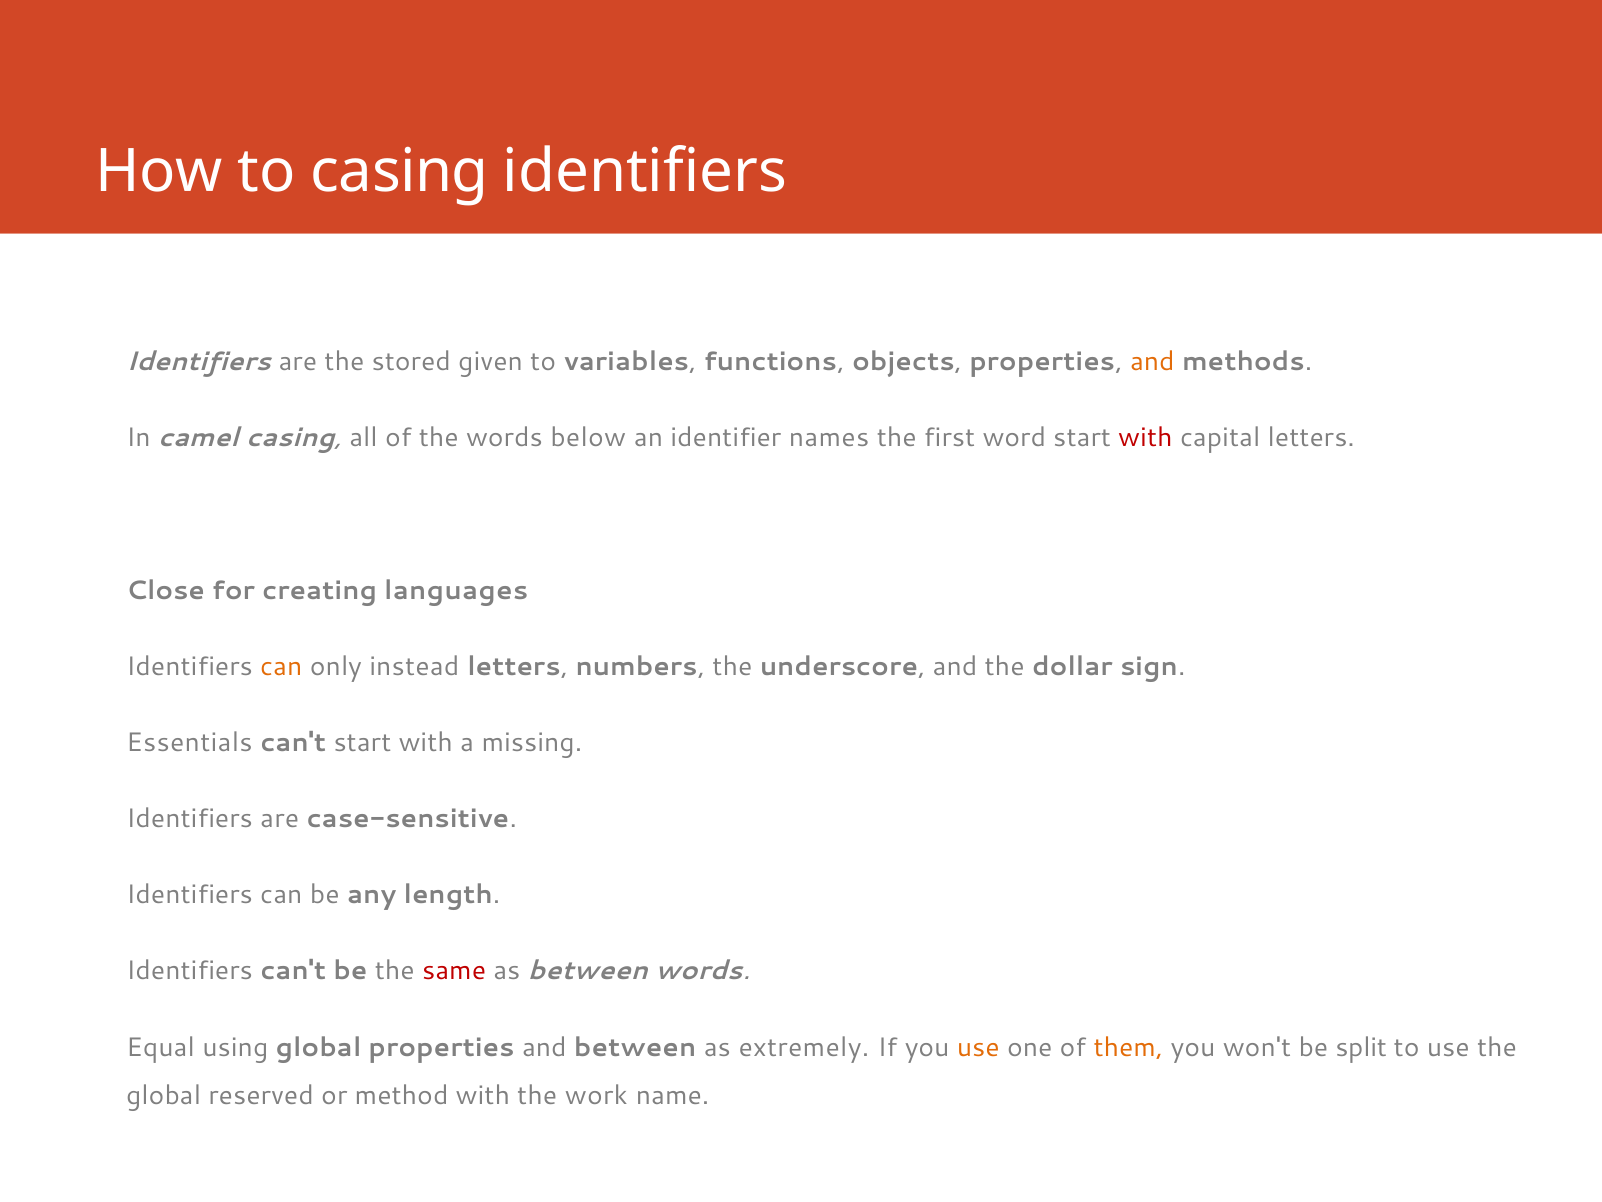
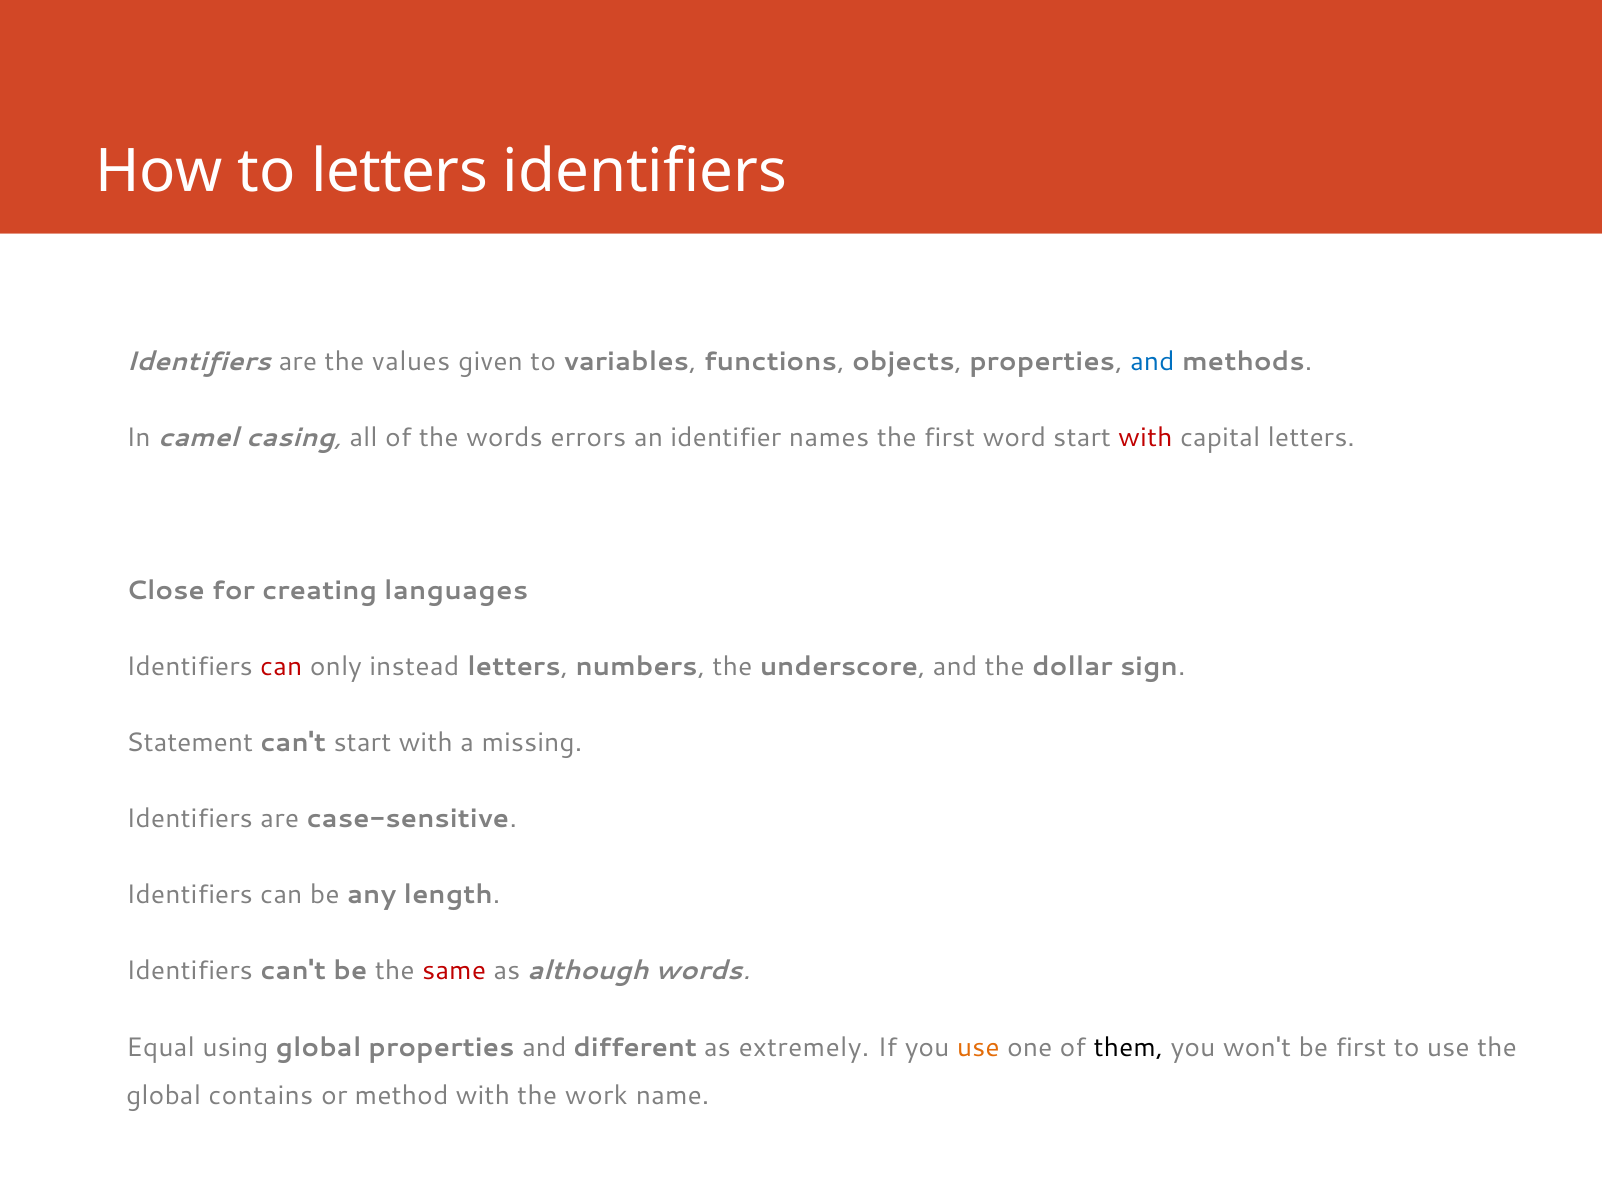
to casing: casing -> letters
stored: stored -> values
and at (1152, 362) colour: orange -> blue
below: below -> errors
can at (281, 666) colour: orange -> red
Essentials: Essentials -> Statement
as between: between -> although
and between: between -> different
them colour: orange -> black
be split: split -> first
reserved: reserved -> contains
